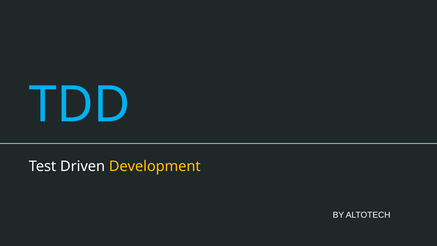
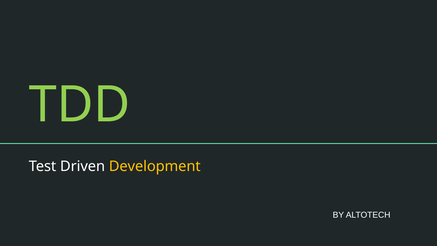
TDD colour: light blue -> light green
